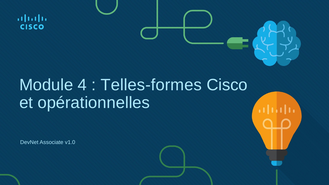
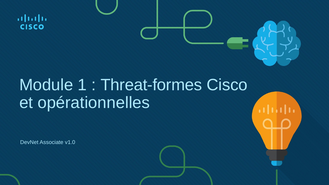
4: 4 -> 1
Telles-formes: Telles-formes -> Threat-formes
